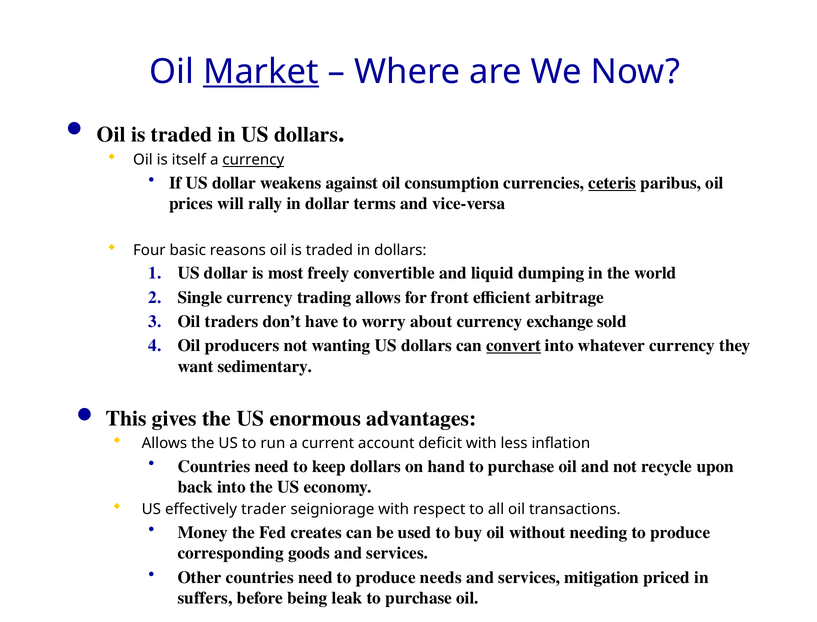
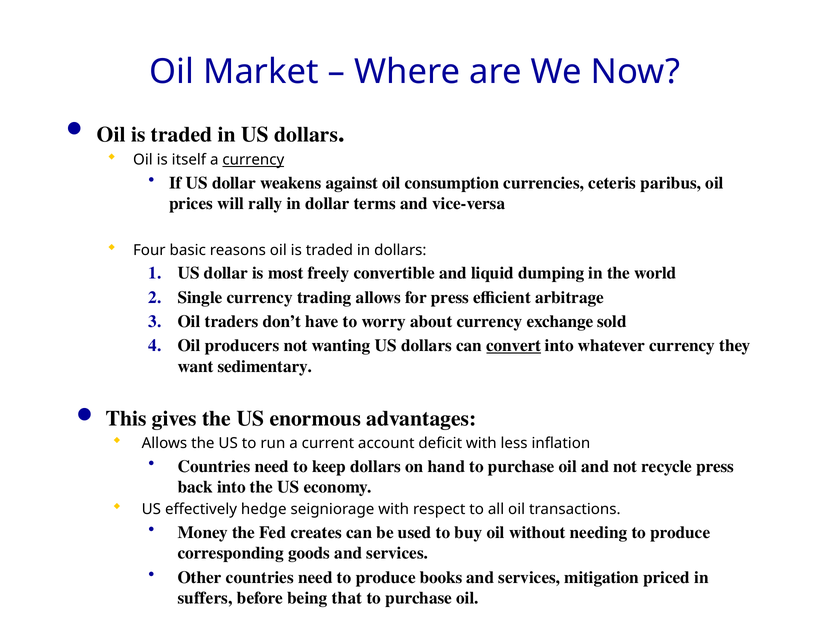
Market underline: present -> none
ceteris underline: present -> none
for front: front -> press
recycle upon: upon -> press
trader: trader -> hedge
needs: needs -> books
leak: leak -> that
